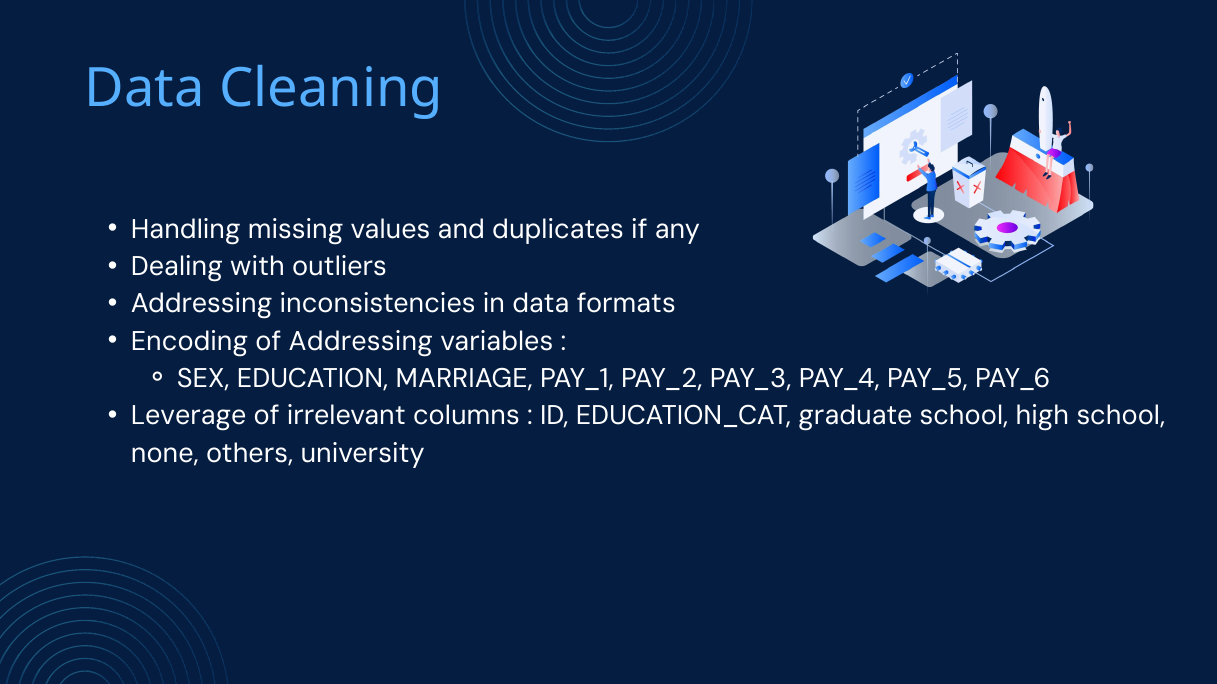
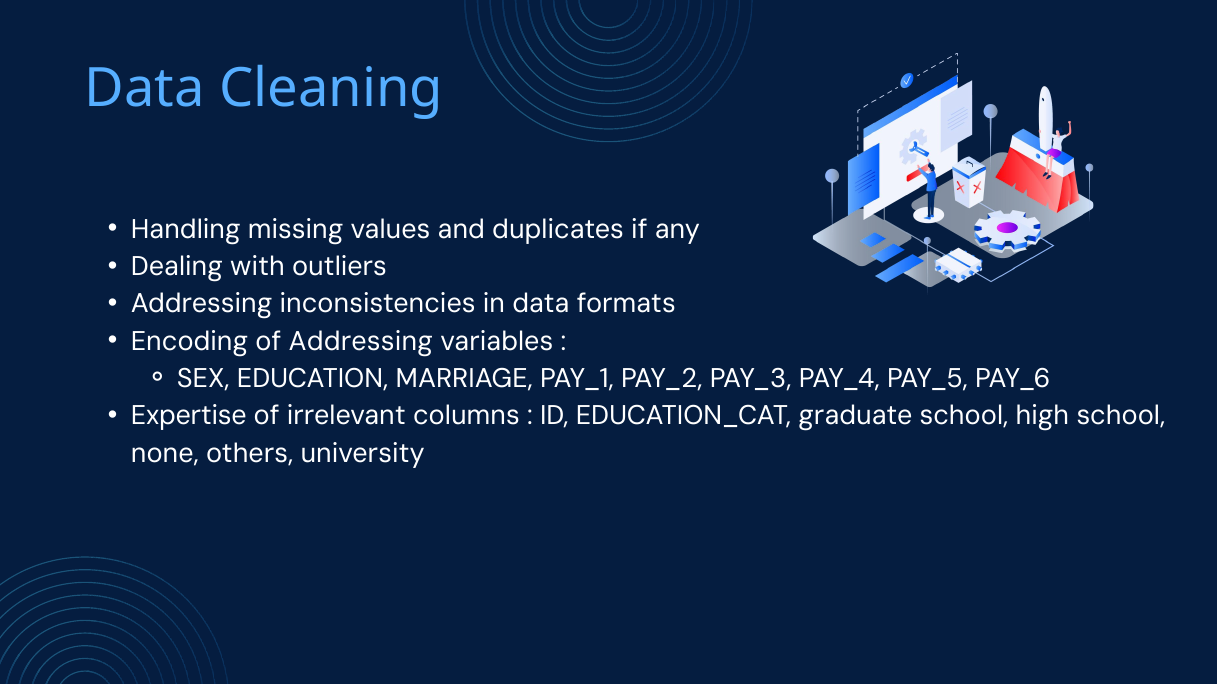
Leverage: Leverage -> Expertise
